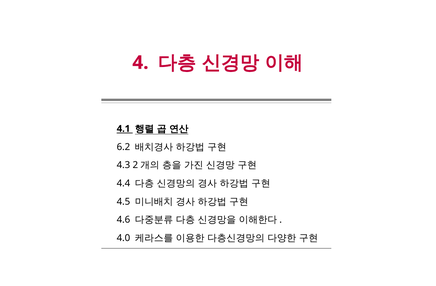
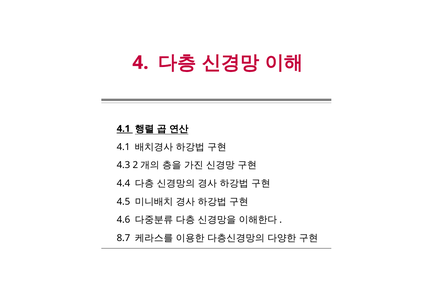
6.2 at (123, 147): 6.2 -> 4.1
4.0: 4.0 -> 8.7
